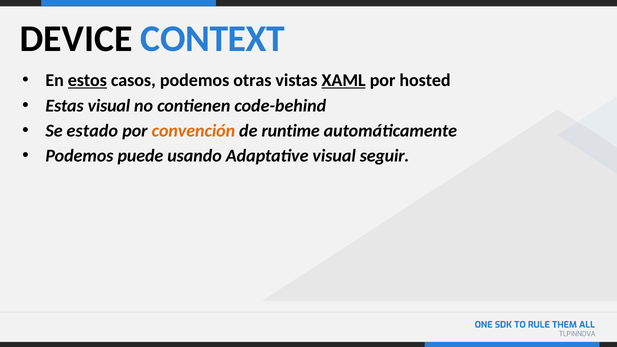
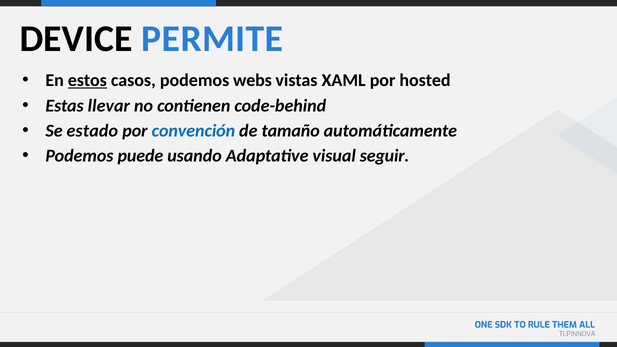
CONTEXT: CONTEXT -> PERMITE
otras: otras -> webs
XAML underline: present -> none
Estas visual: visual -> llevar
convención colour: orange -> blue
runtime: runtime -> tamaño
